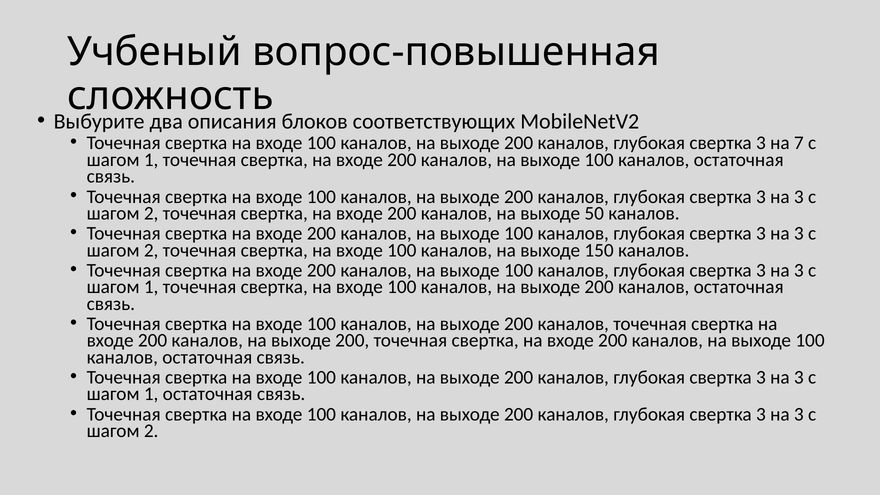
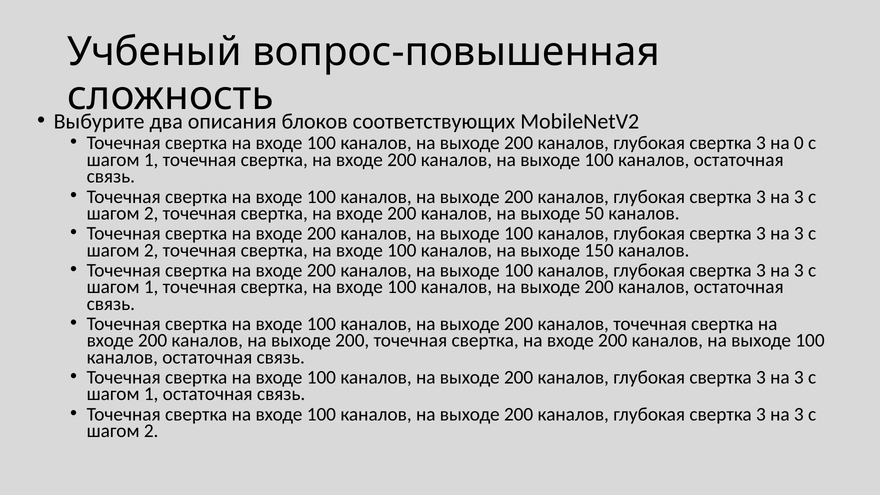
7: 7 -> 0
